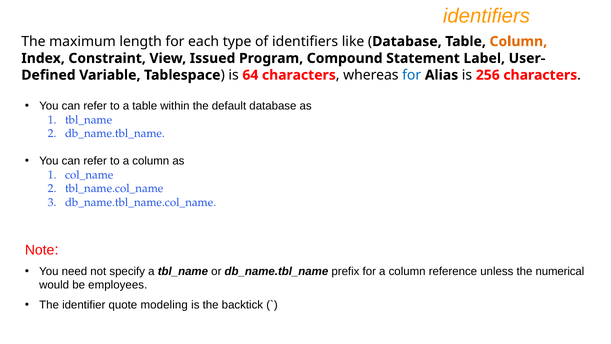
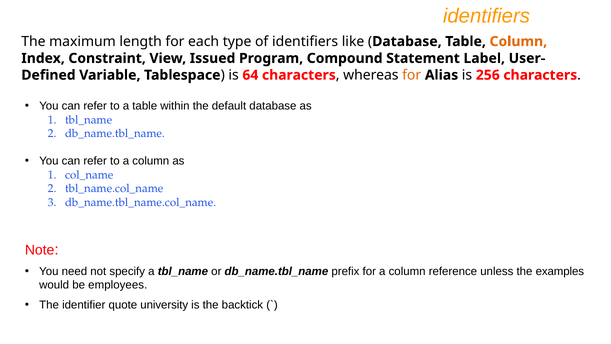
for at (412, 75) colour: blue -> orange
numerical: numerical -> examples
modeling: modeling -> university
